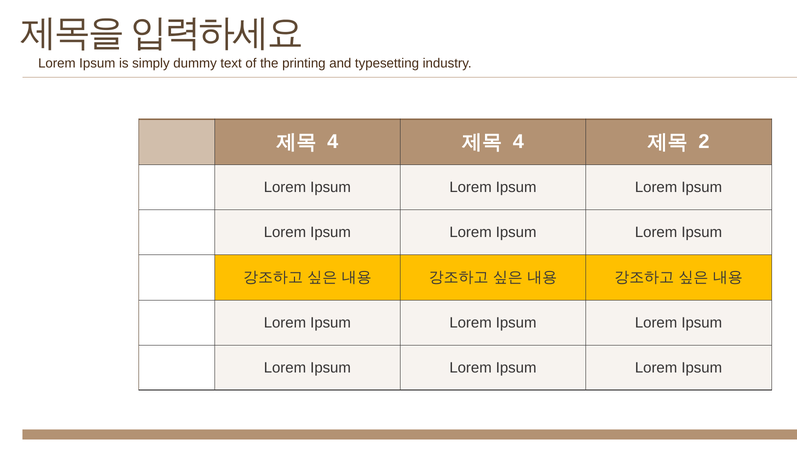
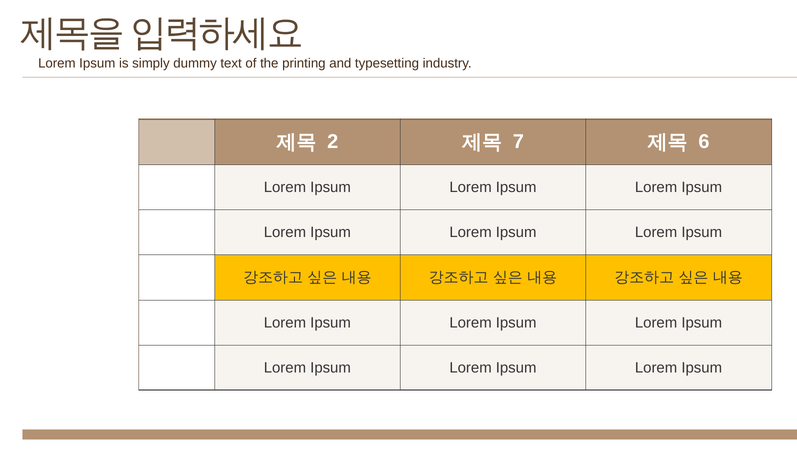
4 at (333, 142): 4 -> 2
4 at (518, 142): 4 -> 7
2: 2 -> 6
